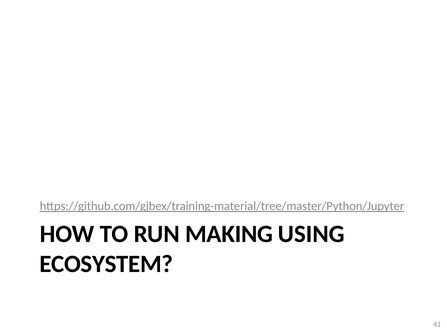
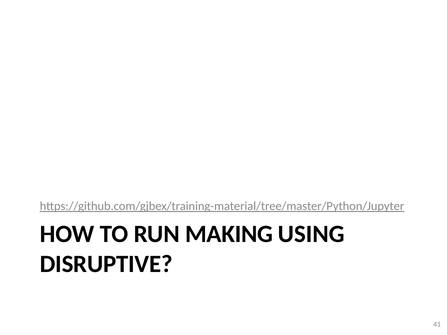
ECOSYSTEM: ECOSYSTEM -> DISRUPTIVE
